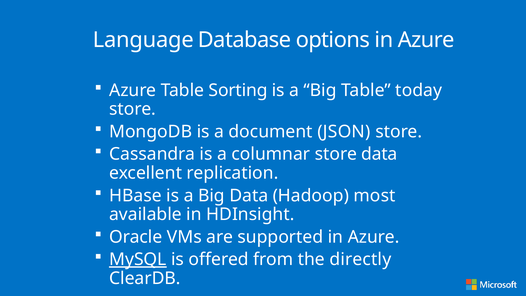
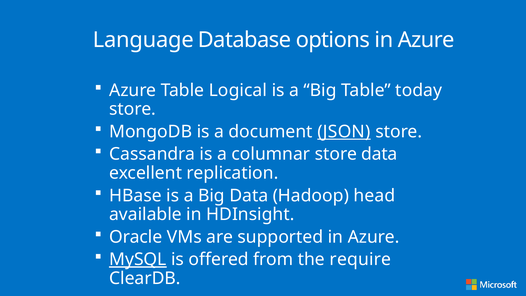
Sorting: Sorting -> Logical
JSON underline: none -> present
most: most -> head
directly: directly -> require
